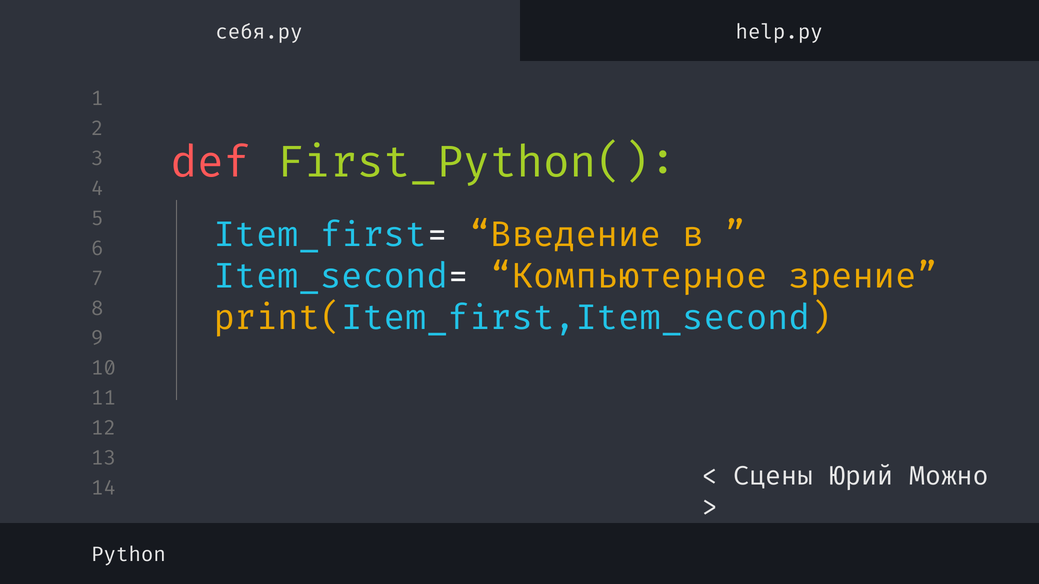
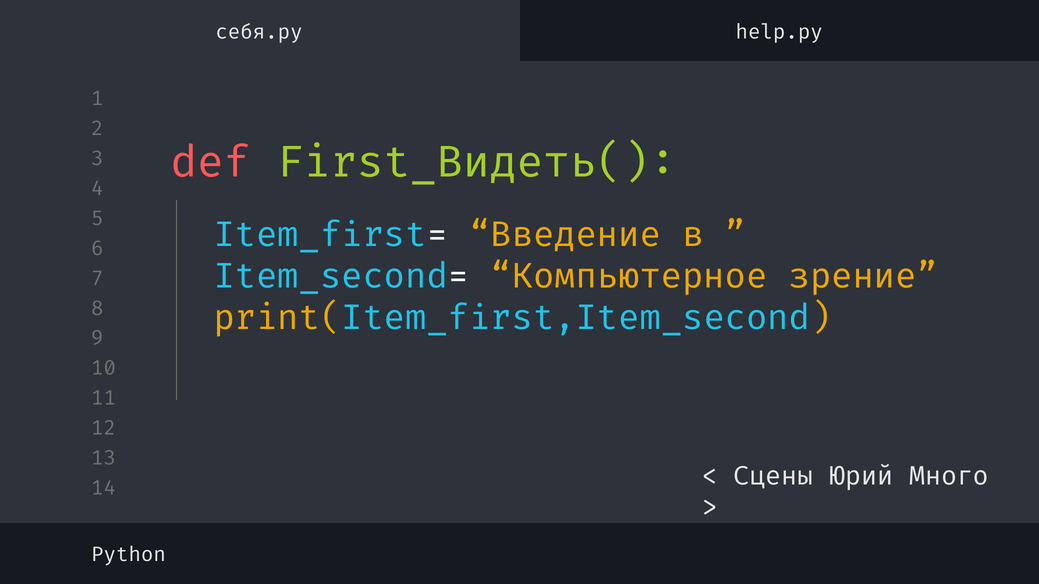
First_Python(: First_Python( -> First_Видеть(
Можно: Можно -> Много
